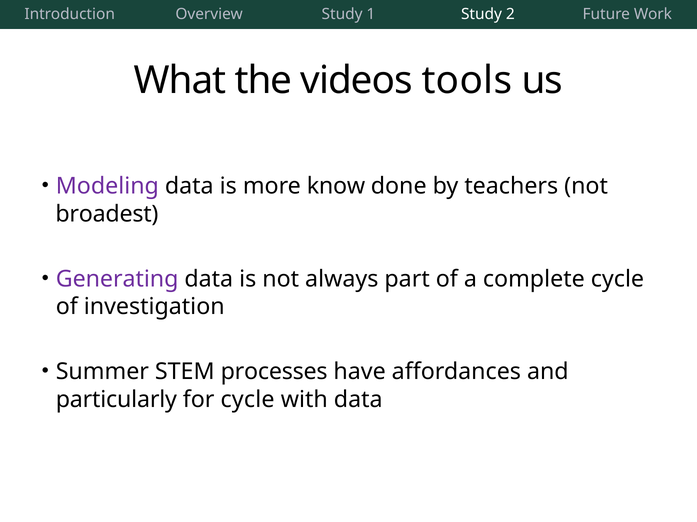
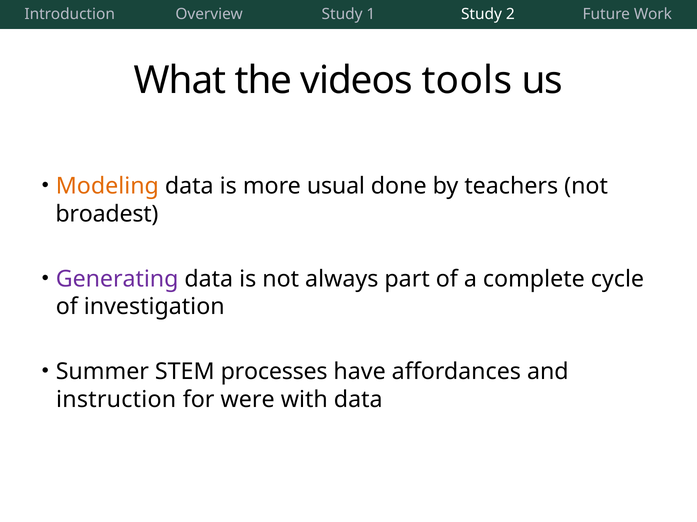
Modeling colour: purple -> orange
know: know -> usual
particularly: particularly -> instruction
for cycle: cycle -> were
